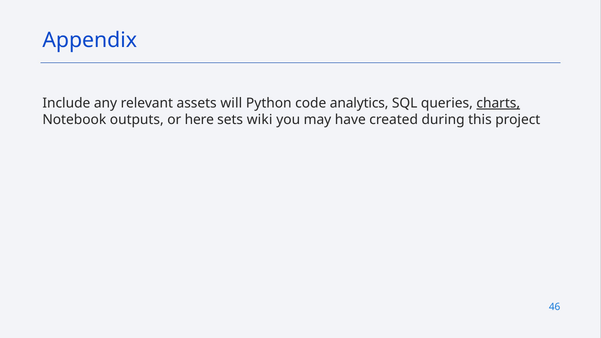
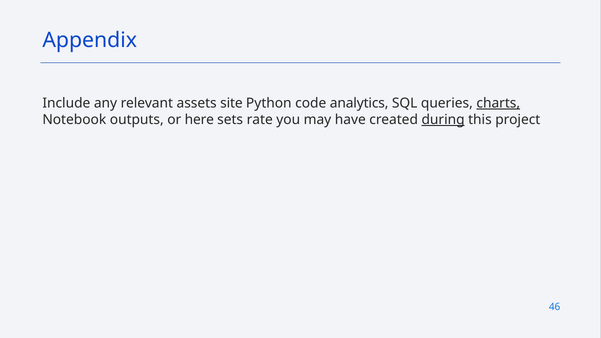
will: will -> site
wiki: wiki -> rate
during underline: none -> present
